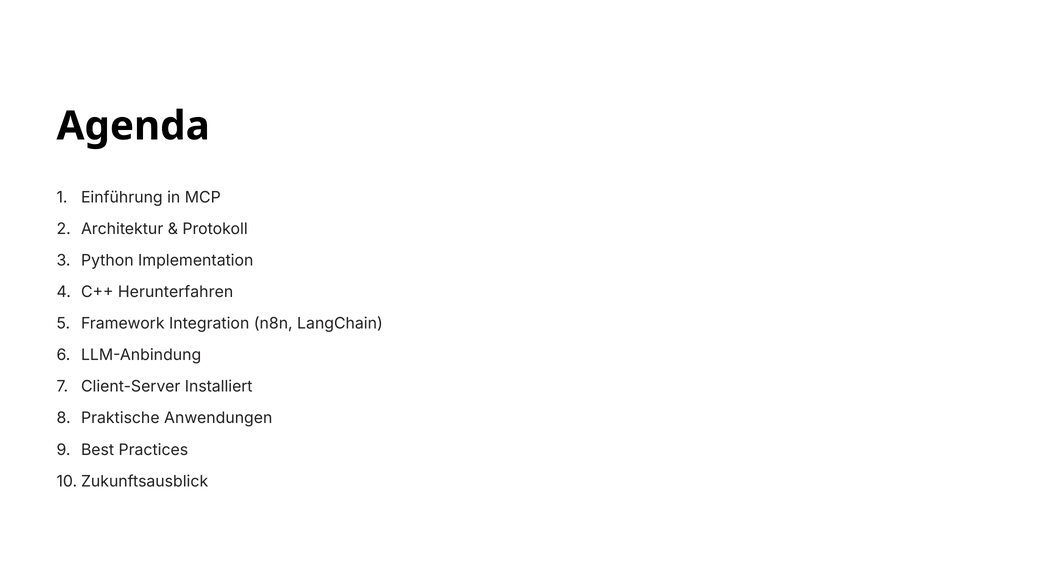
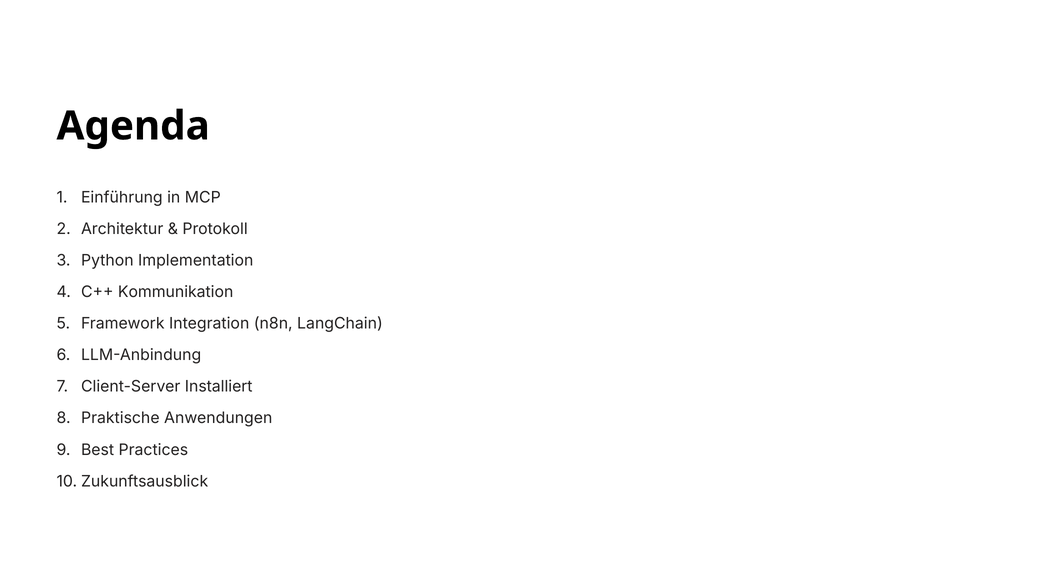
Herunterfahren: Herunterfahren -> Kommunikation
